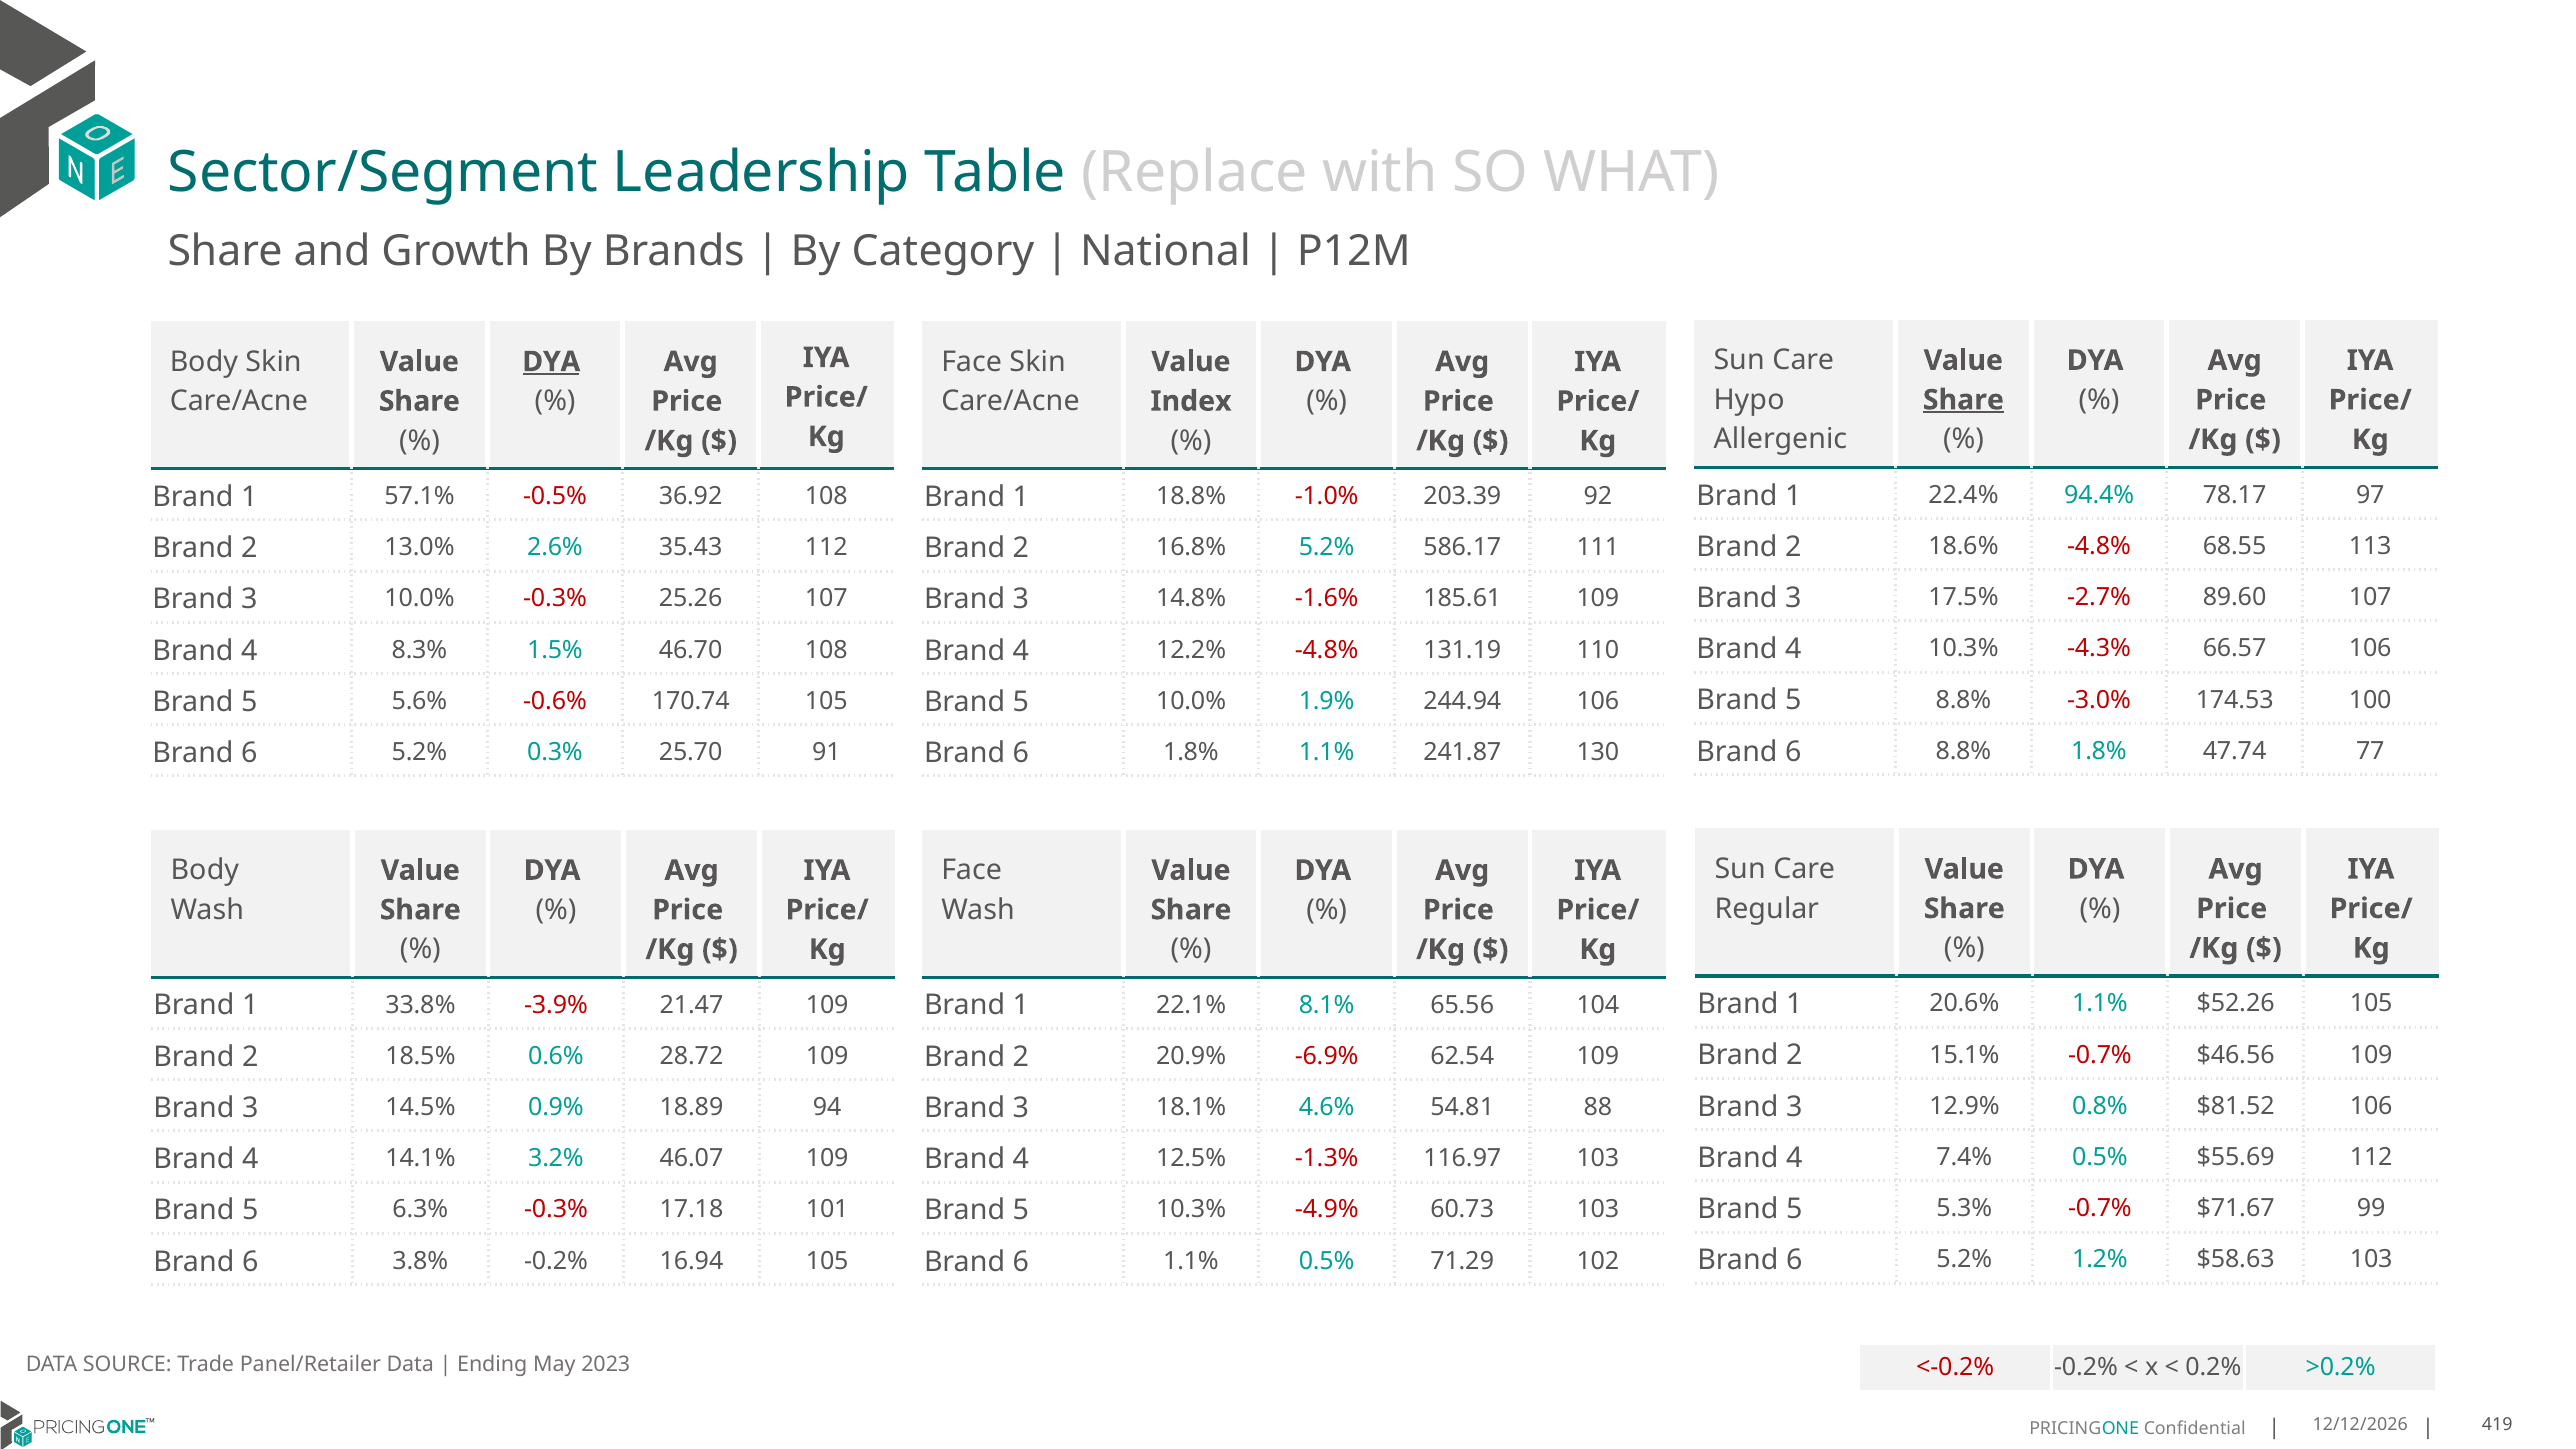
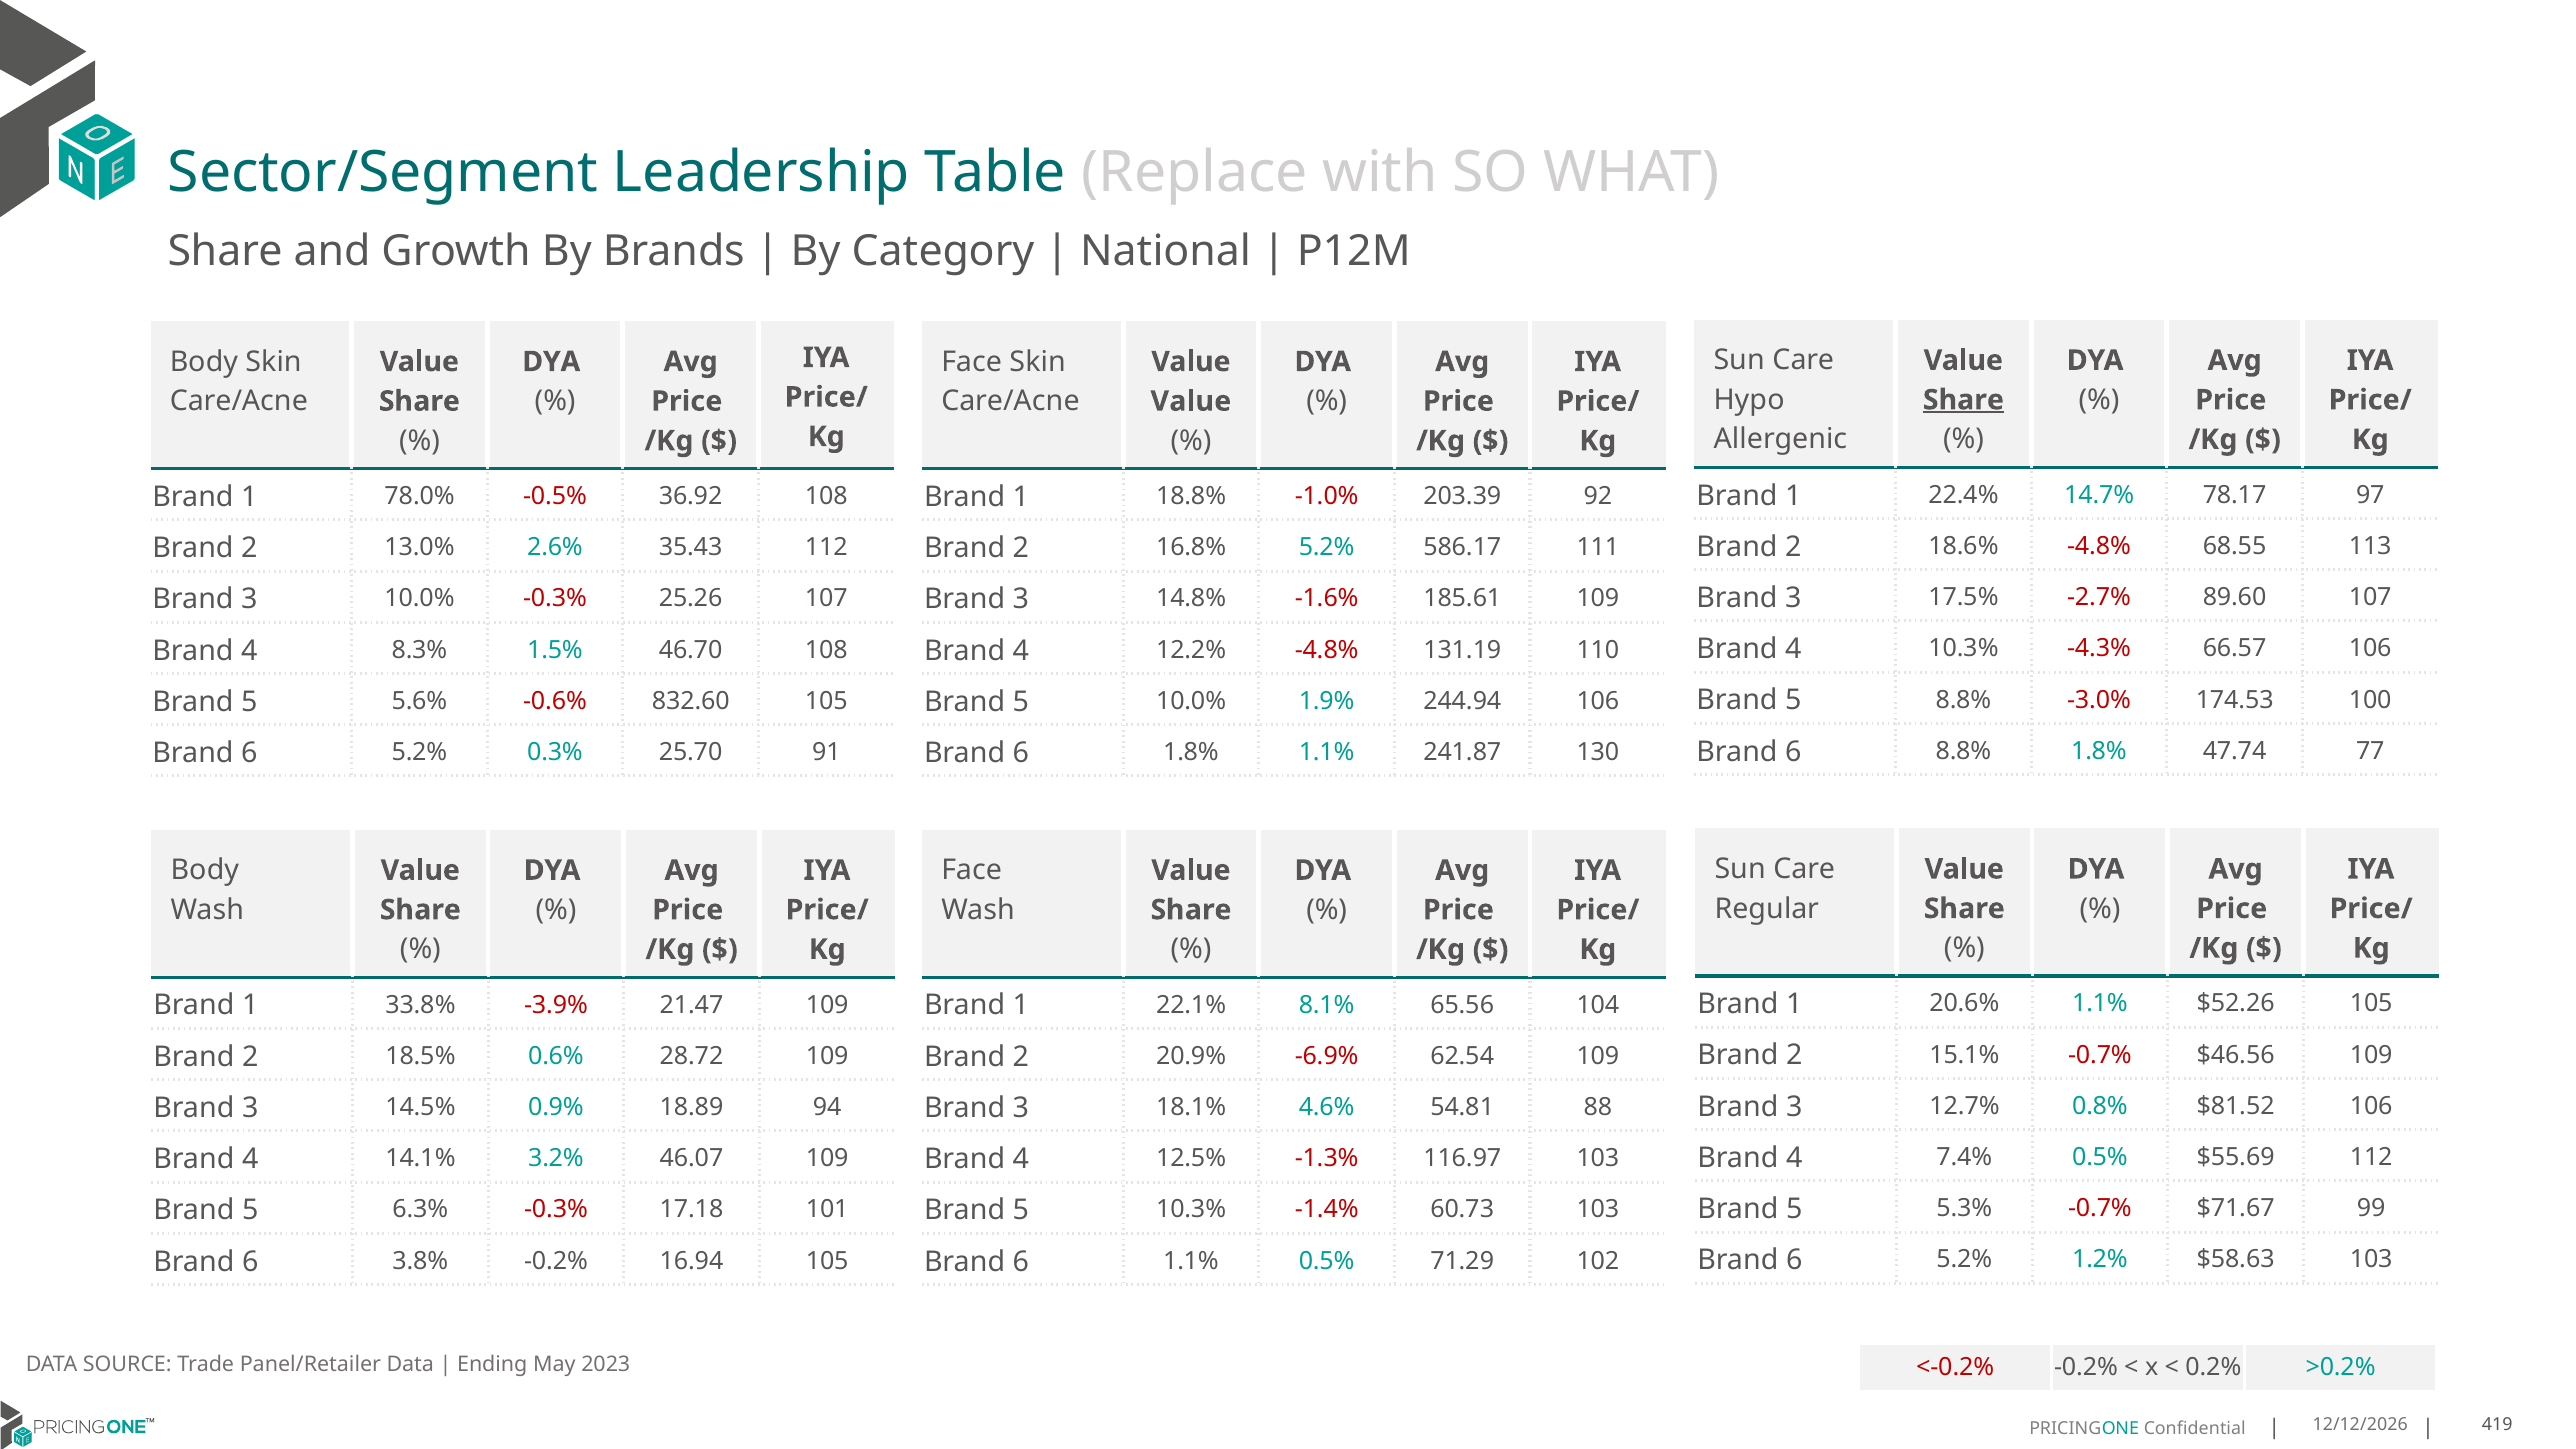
DYA at (551, 362) underline: present -> none
Index at (1191, 401): Index -> Value
94.4%: 94.4% -> 14.7%
57.1%: 57.1% -> 78.0%
170.74: 170.74 -> 832.60
12.9%: 12.9% -> 12.7%
-4.9%: -4.9% -> -1.4%
